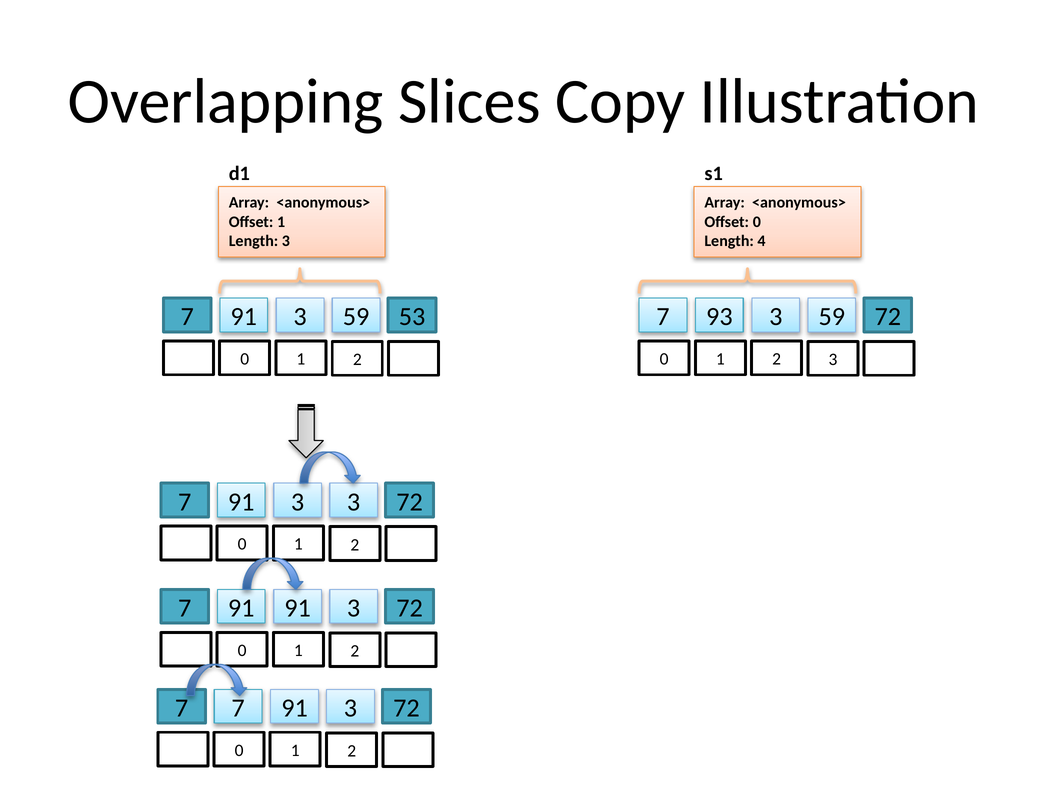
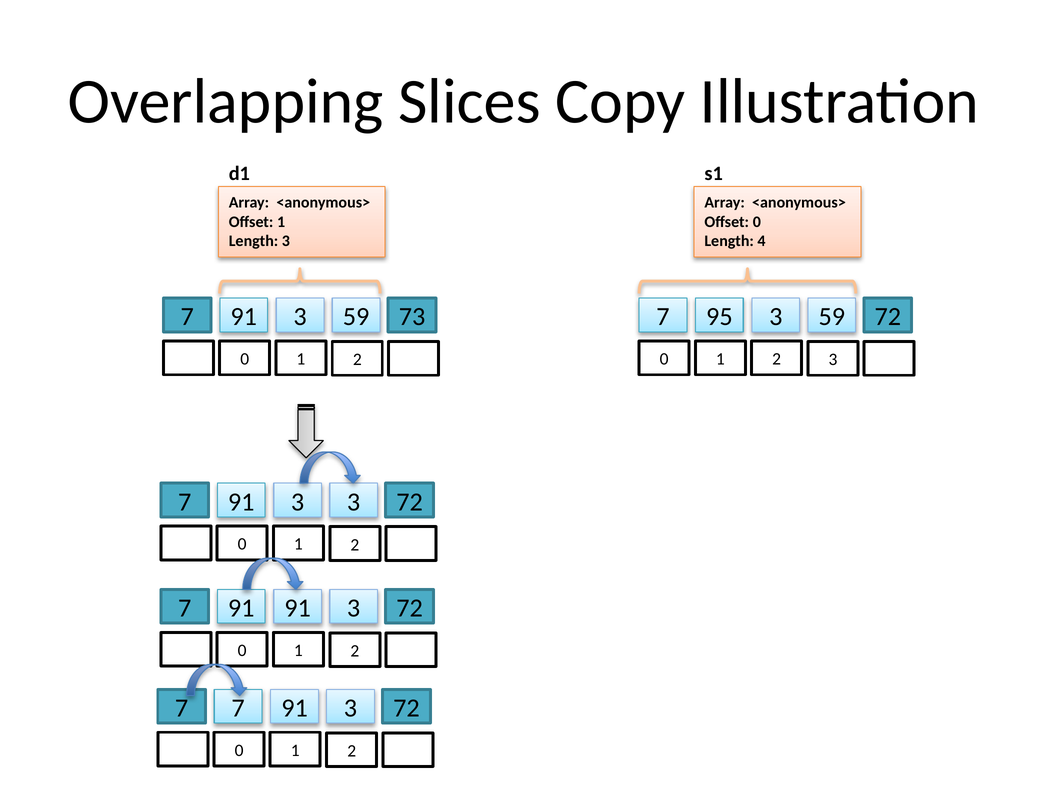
53: 53 -> 73
93: 93 -> 95
